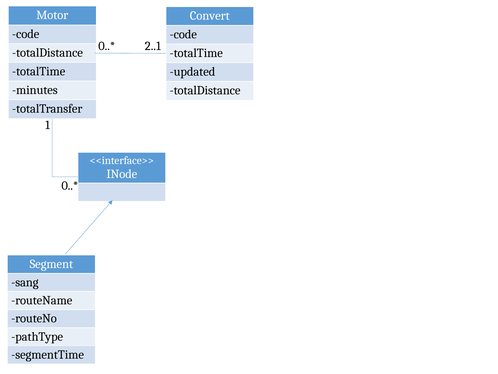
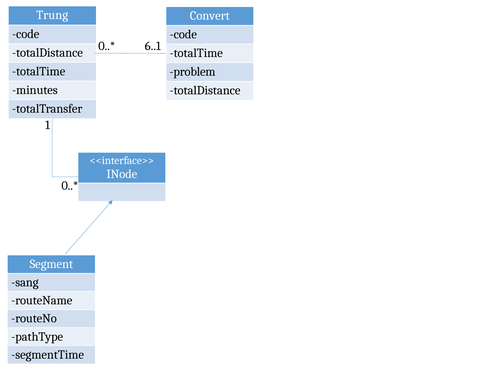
Motor: Motor -> Trung
2..1: 2..1 -> 6..1
updated: updated -> problem
